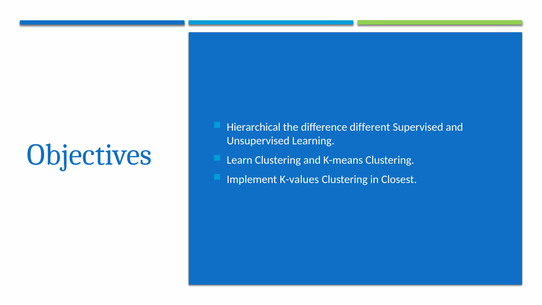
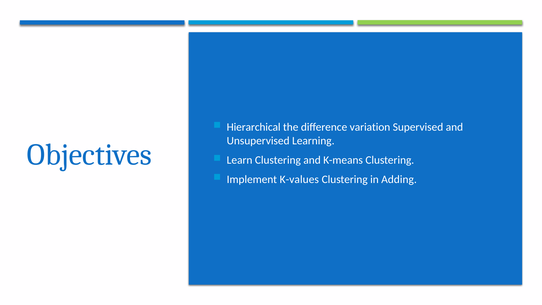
different: different -> variation
Closest: Closest -> Adding
